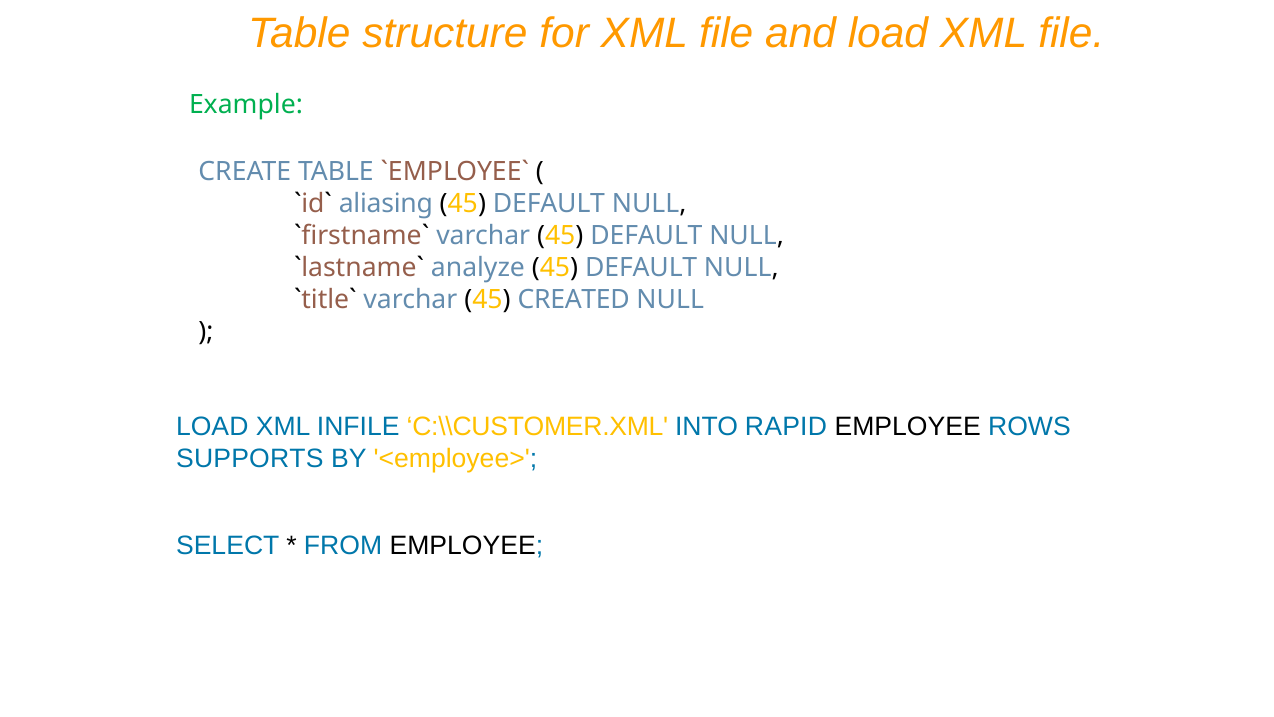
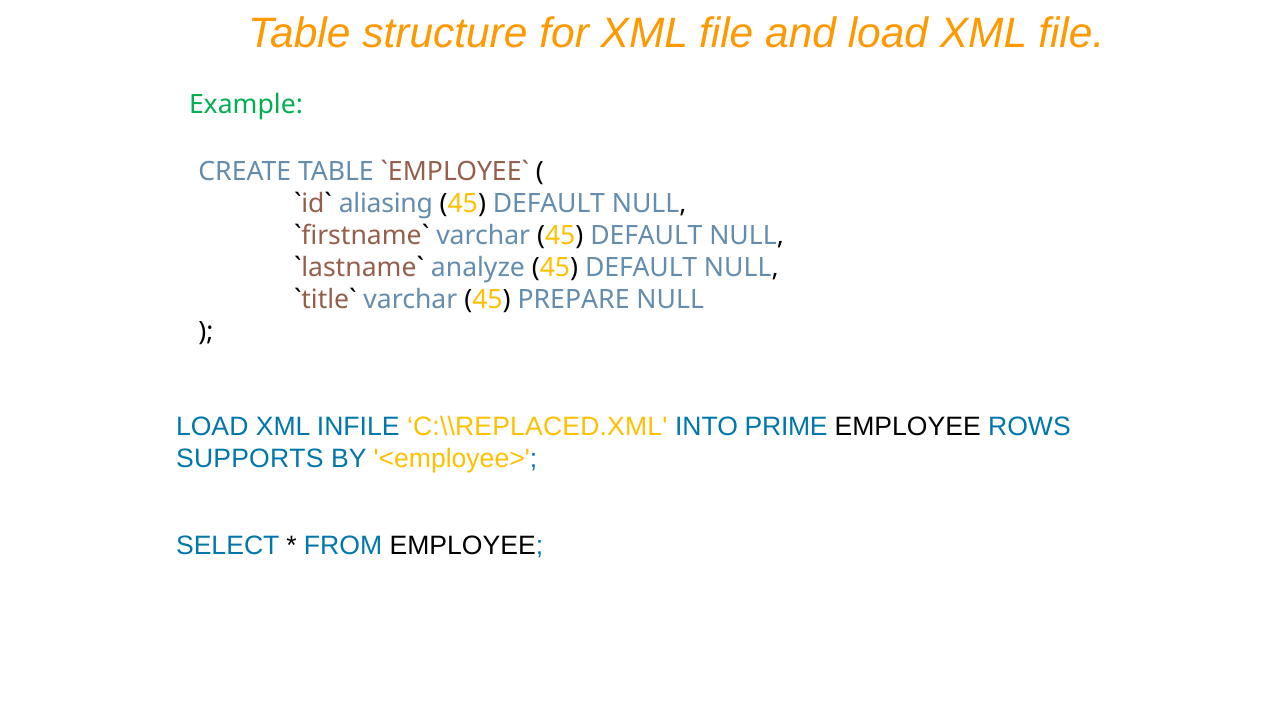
CREATED: CREATED -> PREPARE
C:\\CUSTOMER.XML: C:\\CUSTOMER.XML -> C:\\REPLACED.XML
RAPID: RAPID -> PRIME
